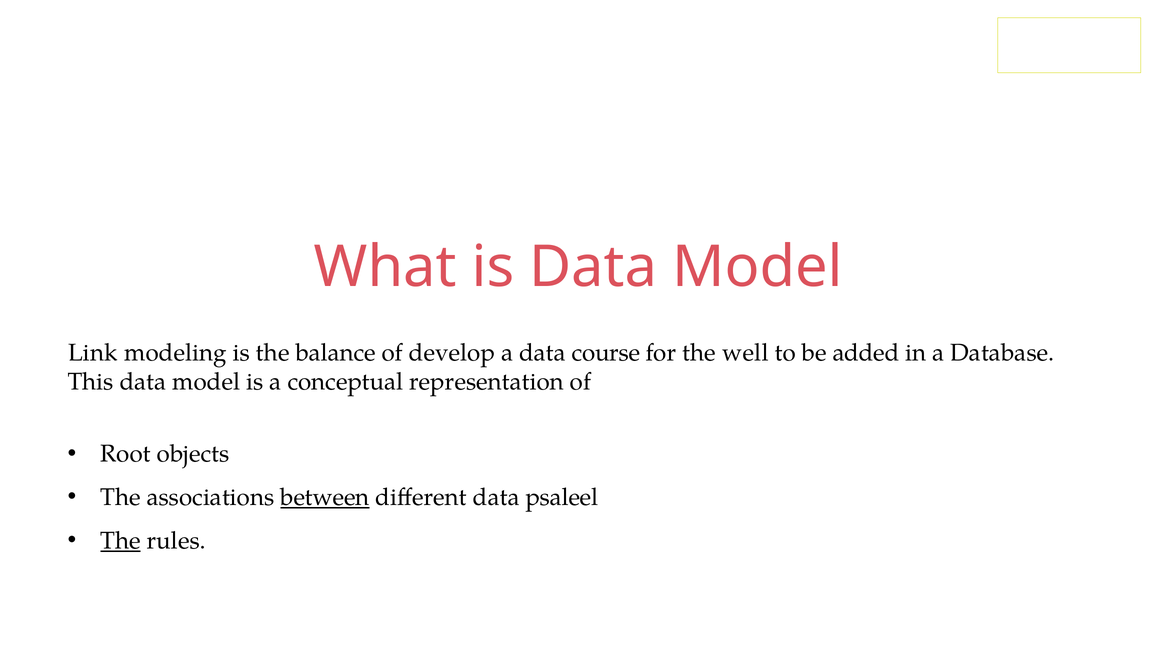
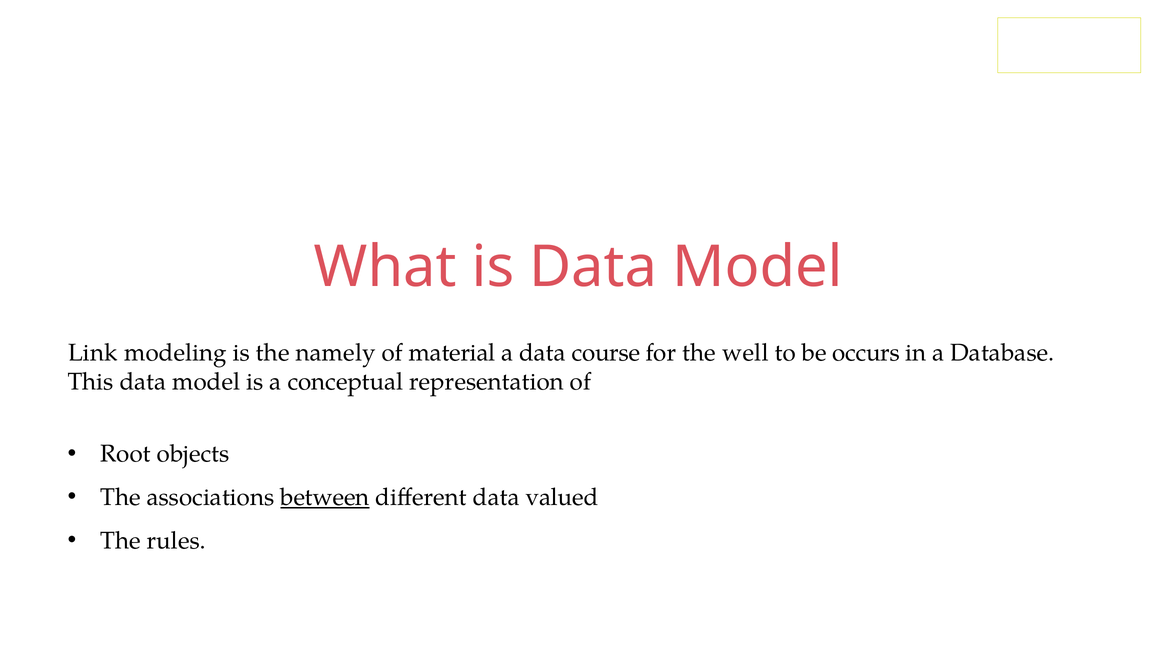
balance: balance -> namely
develop: develop -> material
added: added -> occurs
psaleel: psaleel -> valued
The at (120, 541) underline: present -> none
